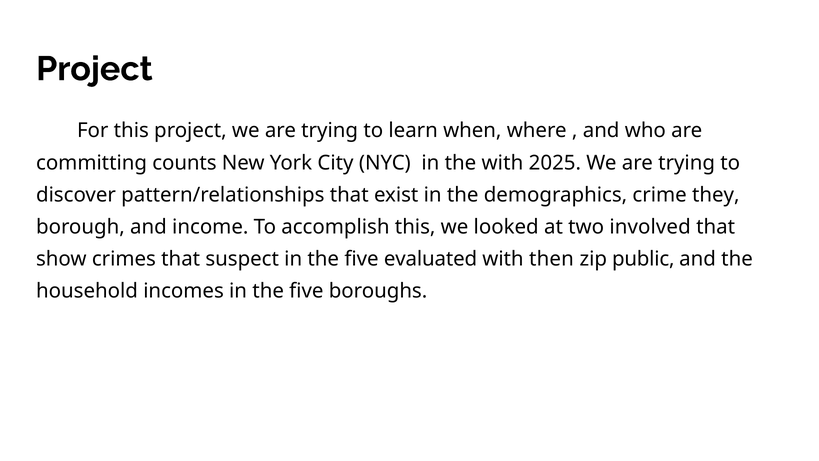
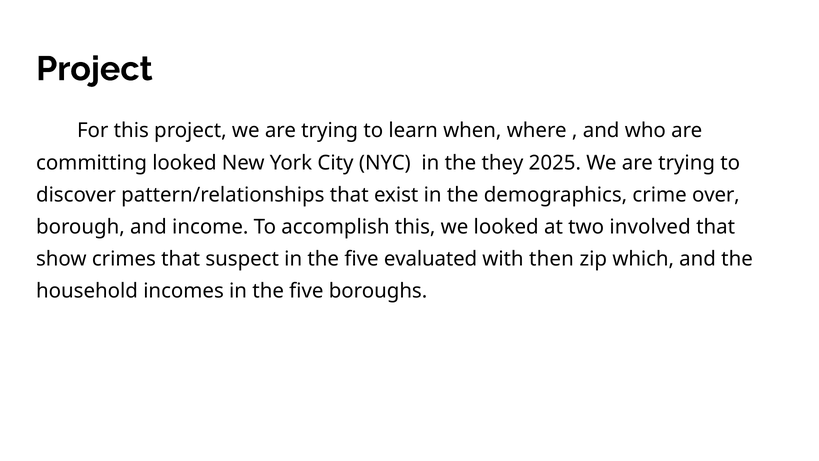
committing counts: counts -> looked
the with: with -> they
they: they -> over
public: public -> which
